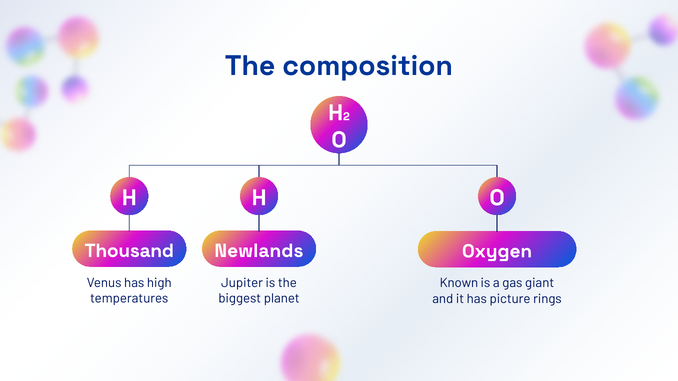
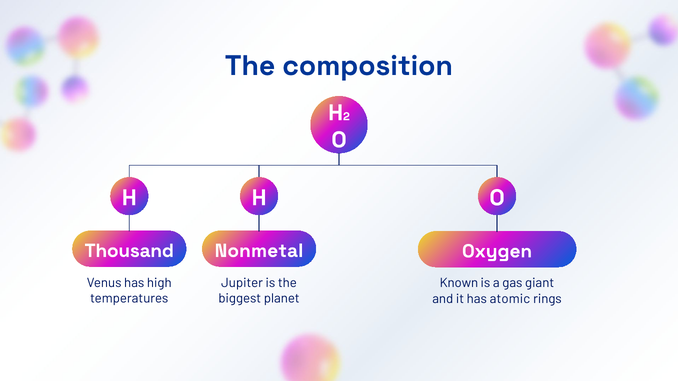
Newlands: Newlands -> Nonmetal
picture: picture -> atomic
